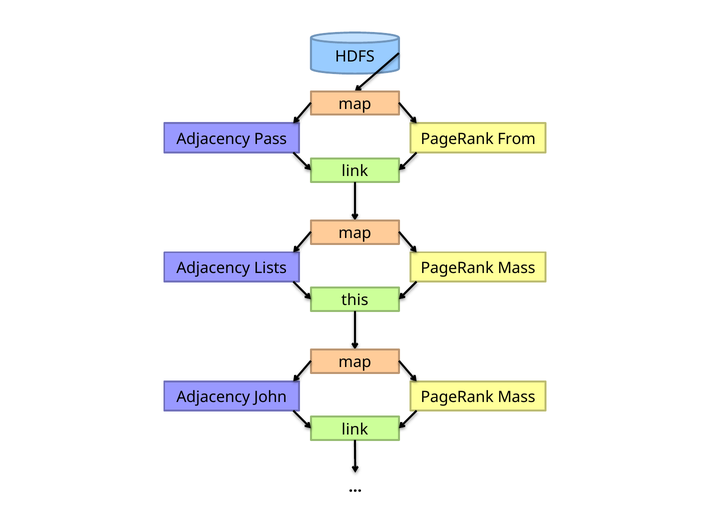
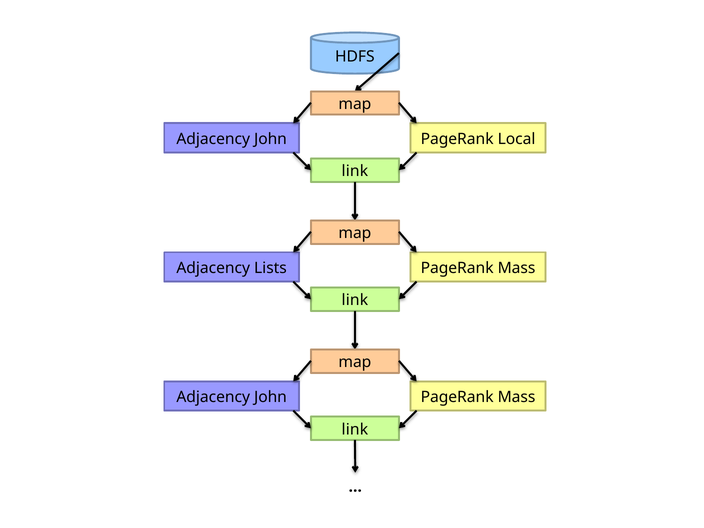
Pass at (271, 139): Pass -> John
From: From -> Local
this at (355, 300): this -> link
